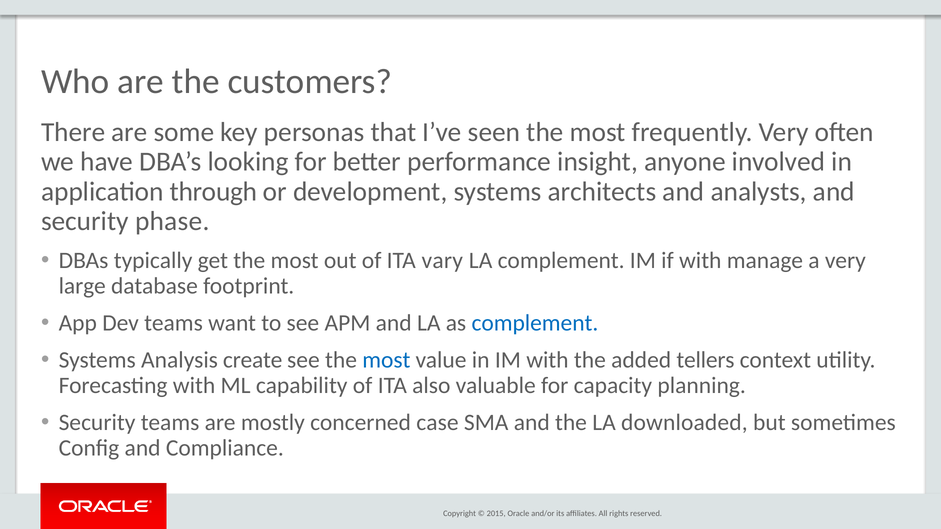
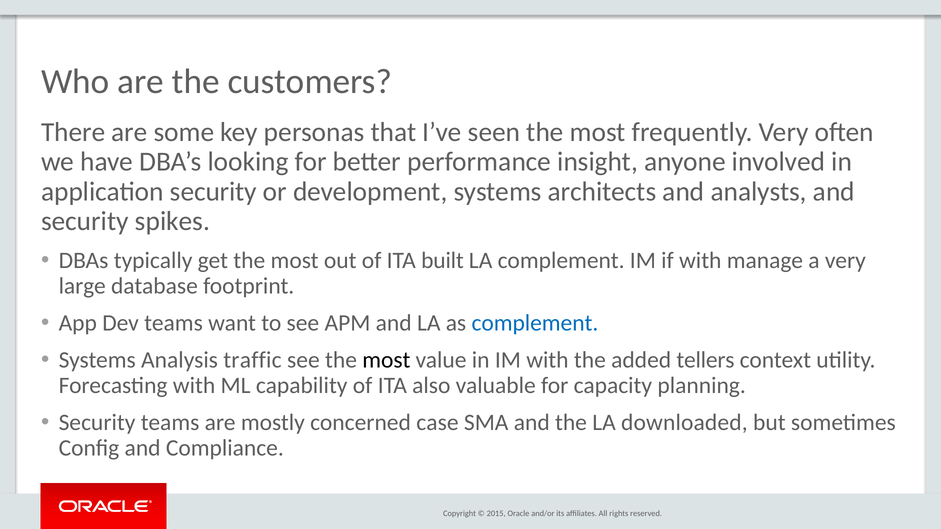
application through: through -> security
phase: phase -> spikes
vary: vary -> built
create: create -> traffic
most at (386, 360) colour: blue -> black
